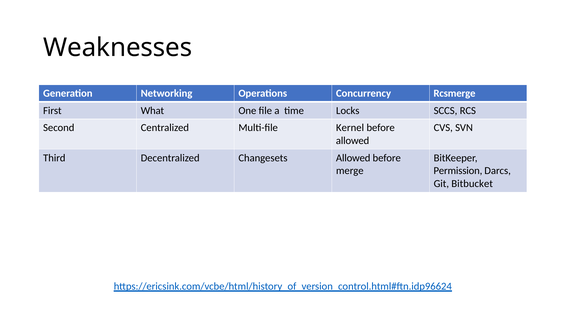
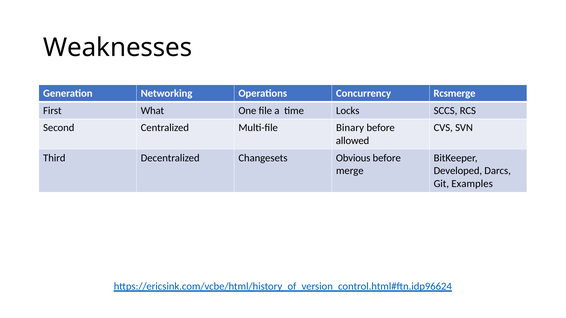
Kernel: Kernel -> Binary
Changesets Allowed: Allowed -> Obvious
Permission: Permission -> Developed
Bitbucket: Bitbucket -> Examples
